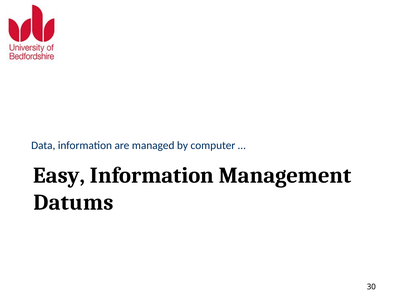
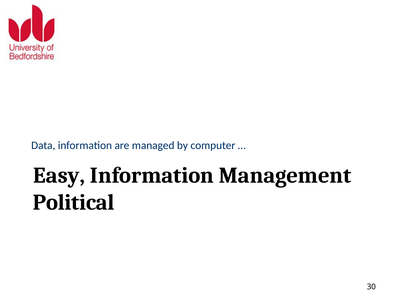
Datums: Datums -> Political
